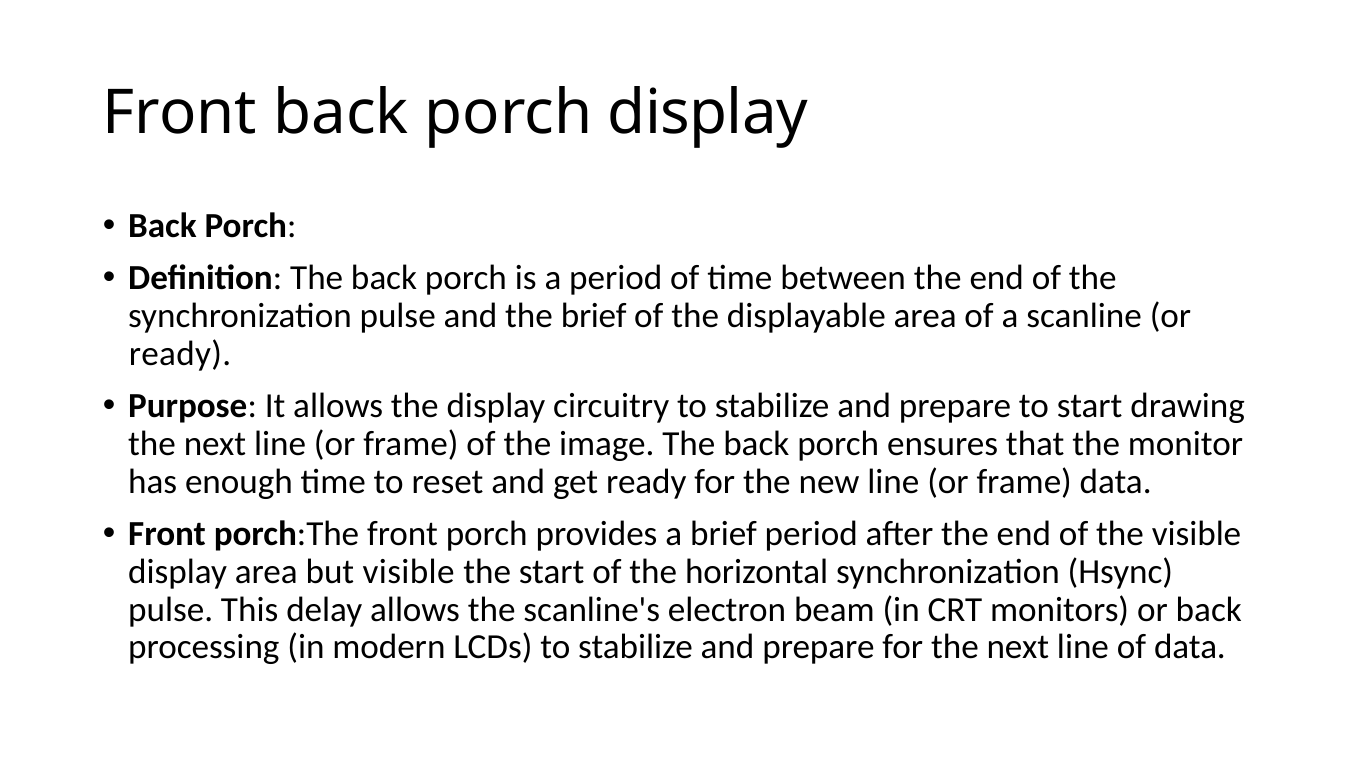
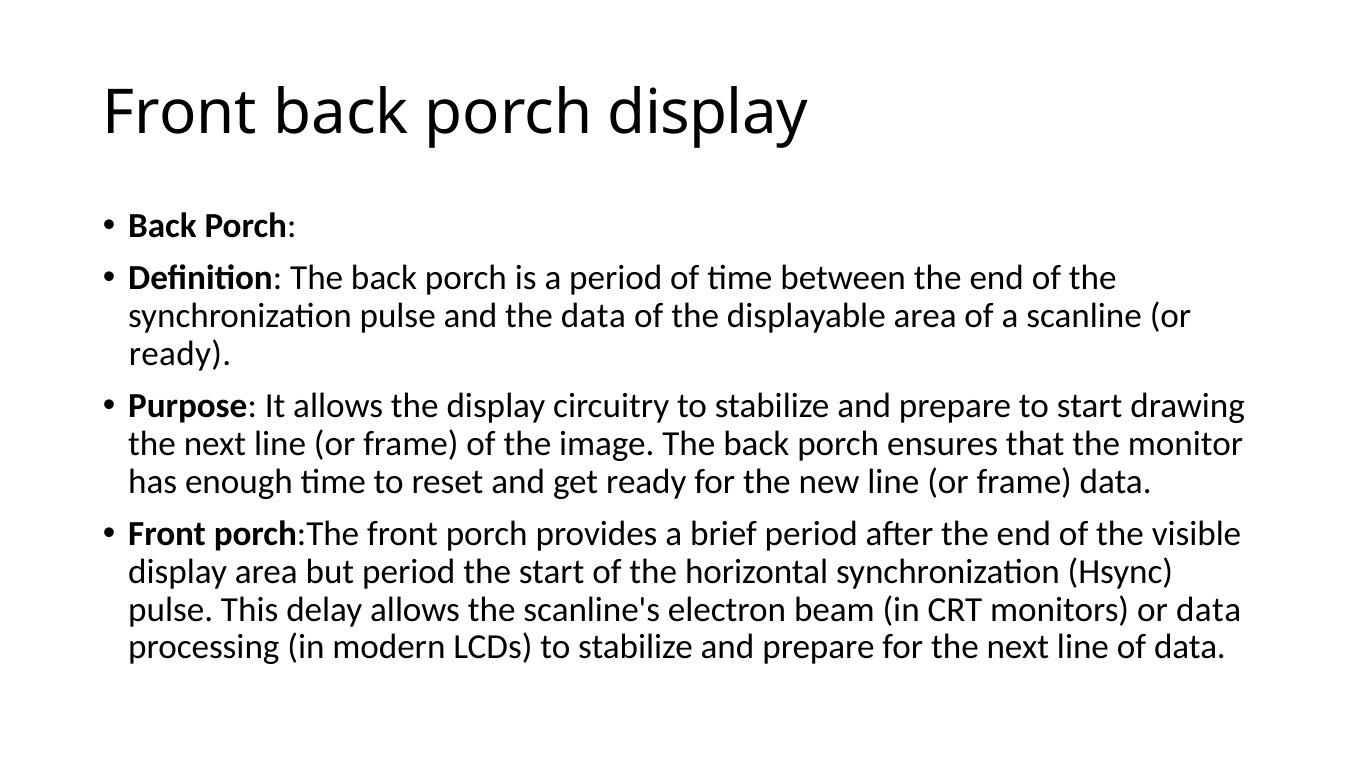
the brief: brief -> data
but visible: visible -> period
or back: back -> data
